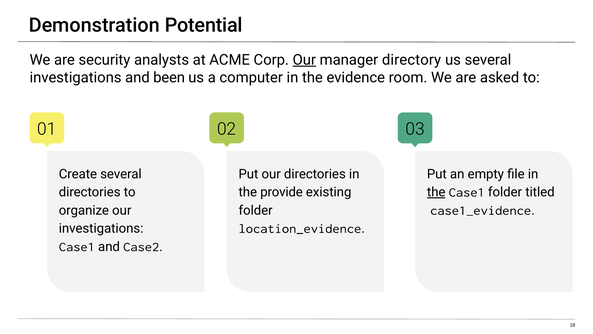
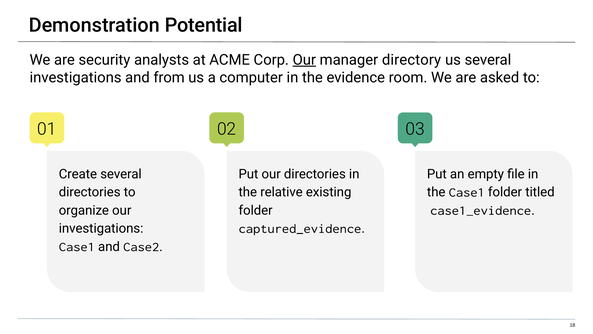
been: been -> from
provide: provide -> relative
the at (436, 192) underline: present -> none
location_evidence: location_evidence -> captured_evidence
